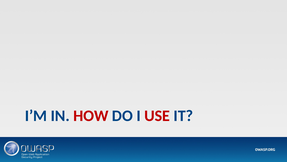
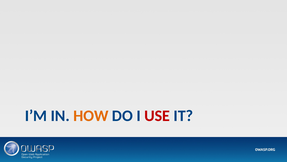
HOW colour: red -> orange
